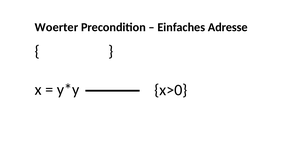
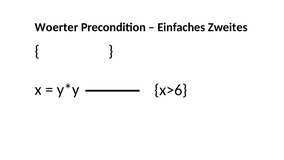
Adresse: Adresse -> Zweites
x>0: x>0 -> x>6
